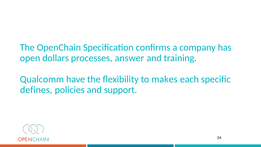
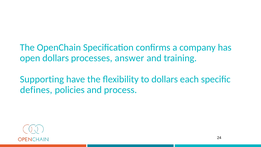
Qualcomm: Qualcomm -> Supporting
to makes: makes -> dollars
support: support -> process
